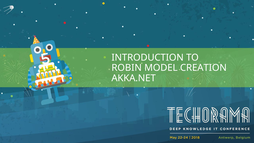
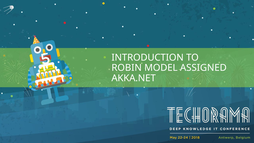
CREATION: CREATION -> ASSIGNED
